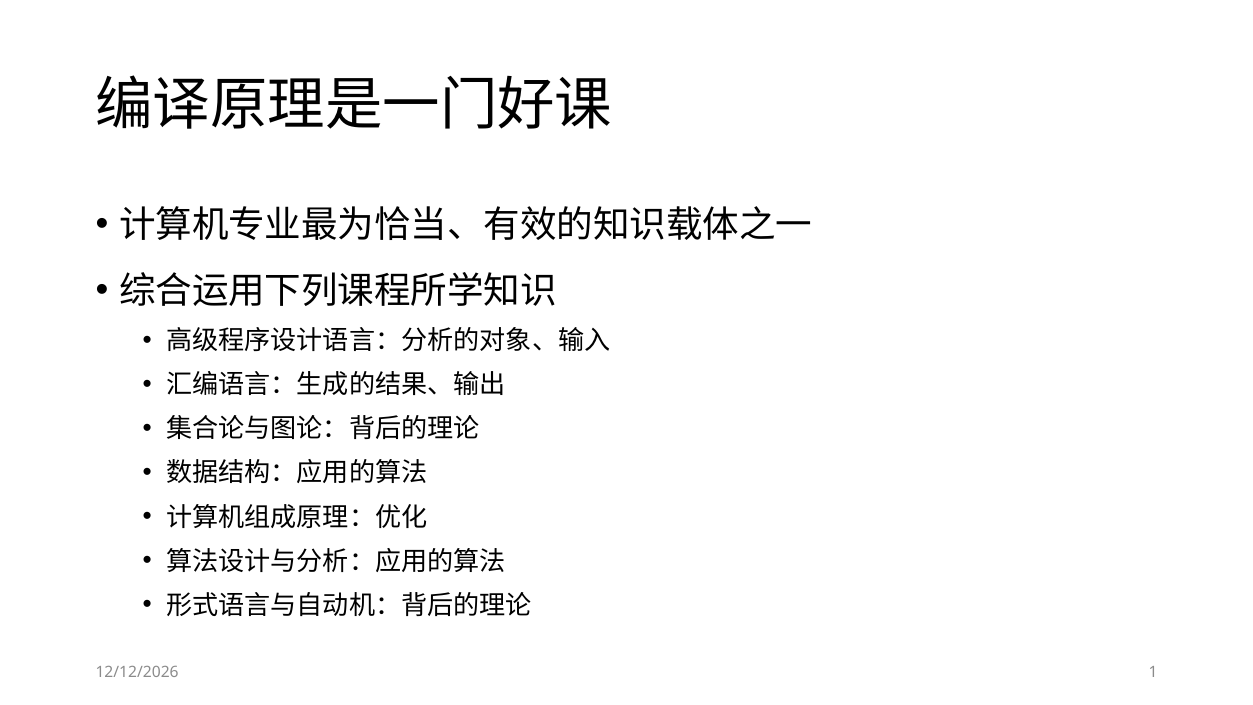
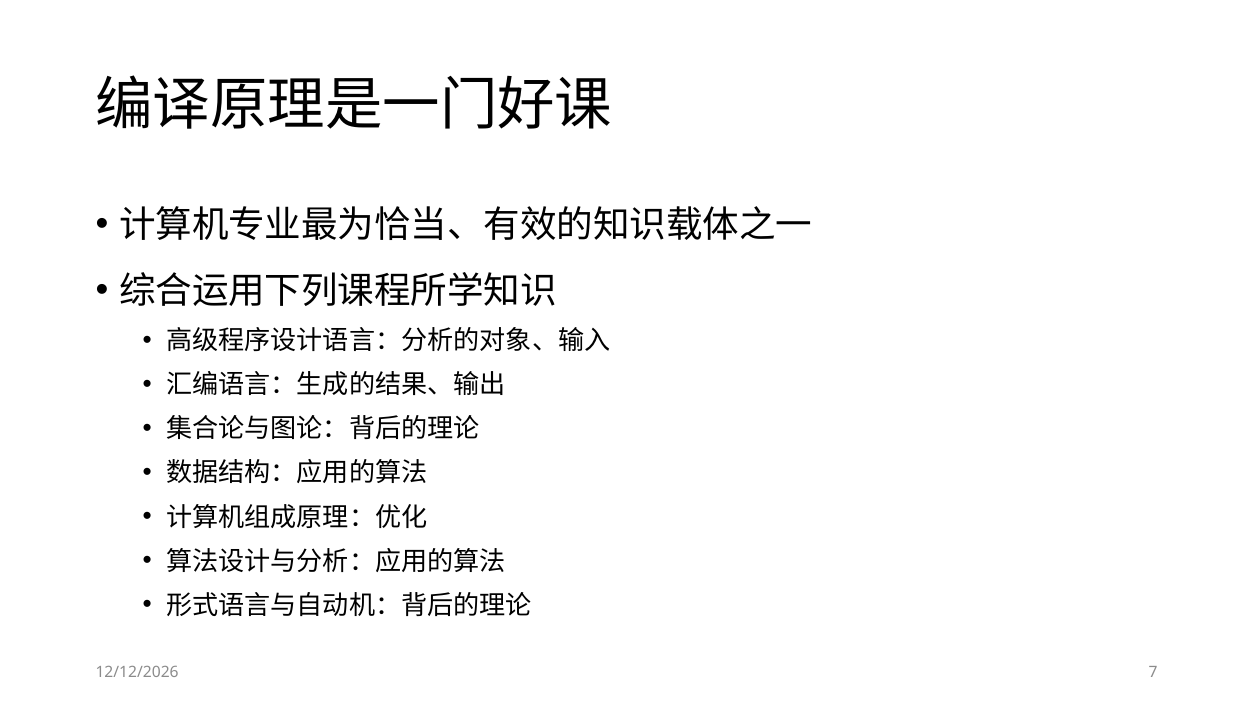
1: 1 -> 7
